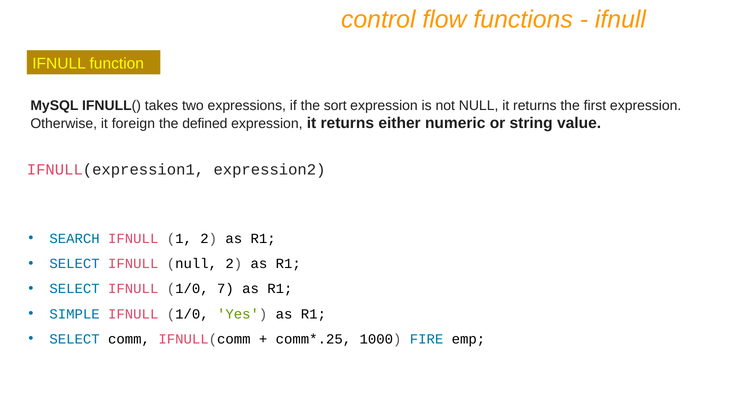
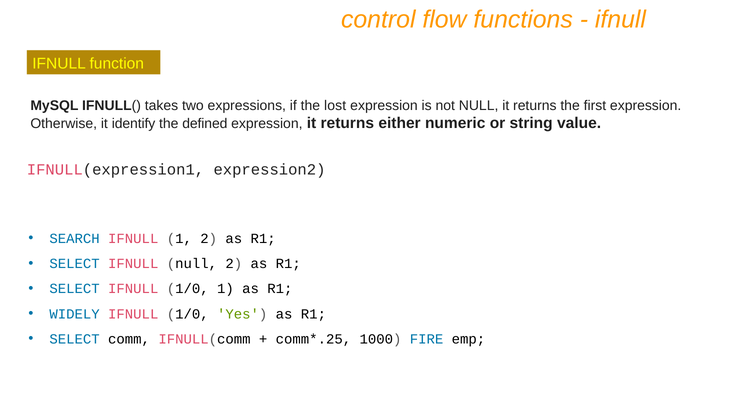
sort: sort -> lost
foreign: foreign -> identify
1/0 7: 7 -> 1
SIMPLE: SIMPLE -> WIDELY
